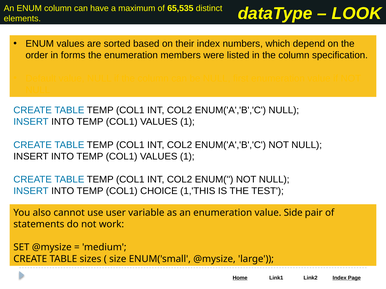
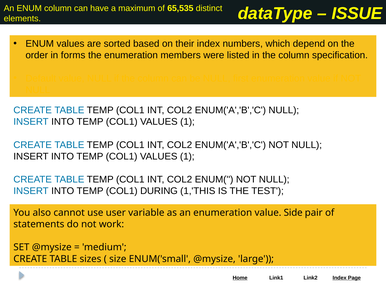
LOOK: LOOK -> ISSUE
CHOICE: CHOICE -> DURING
